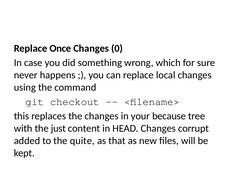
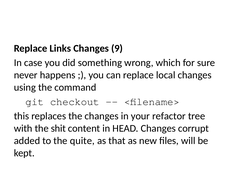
Once: Once -> Links
0: 0 -> 9
because: because -> refactor
just: just -> shit
